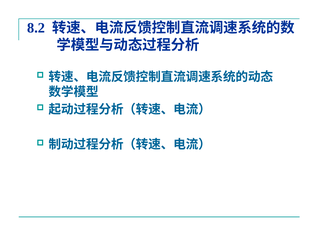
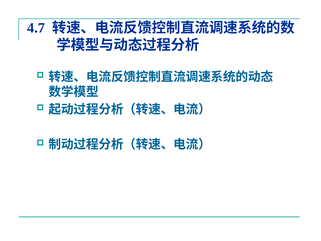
8.2: 8.2 -> 4.7
